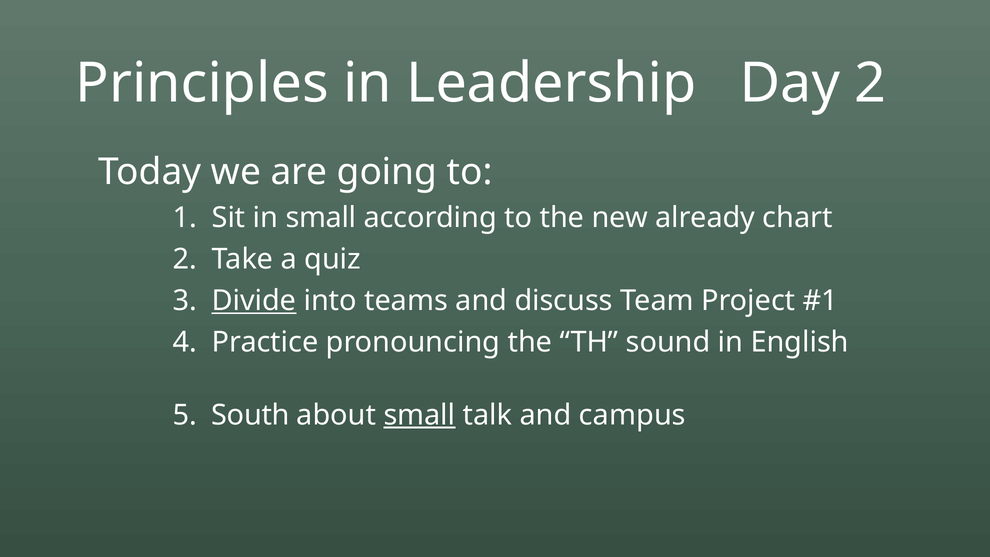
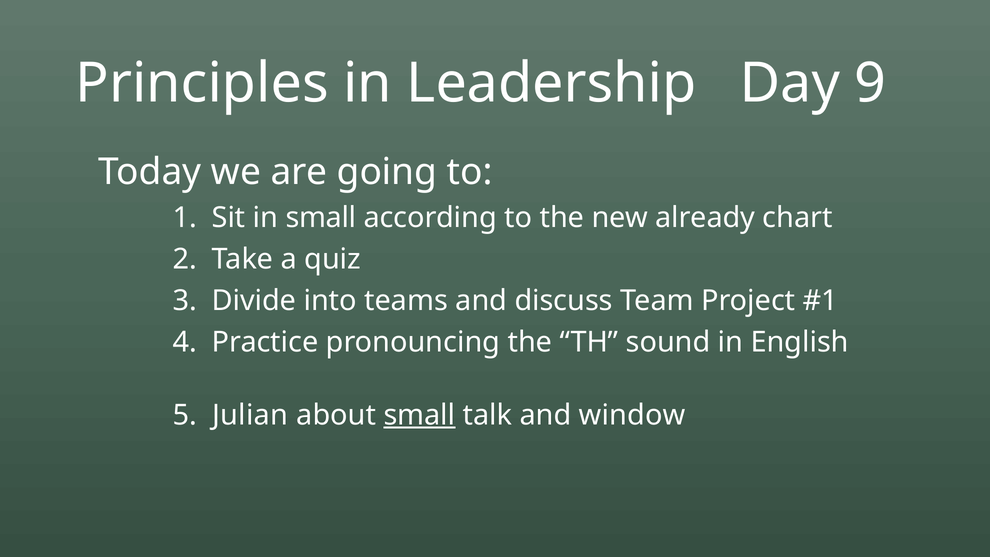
Day 2: 2 -> 9
Divide underline: present -> none
South: South -> Julian
campus: campus -> window
